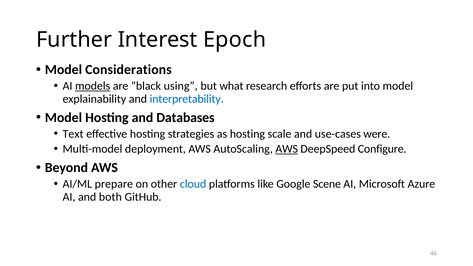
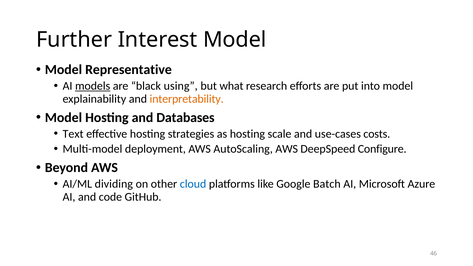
Interest Epoch: Epoch -> Model
Considerations: Considerations -> Representative
interpretability colour: blue -> orange
were: were -> costs
AWS at (287, 149) underline: present -> none
prepare: prepare -> dividing
Scene: Scene -> Batch
both: both -> code
